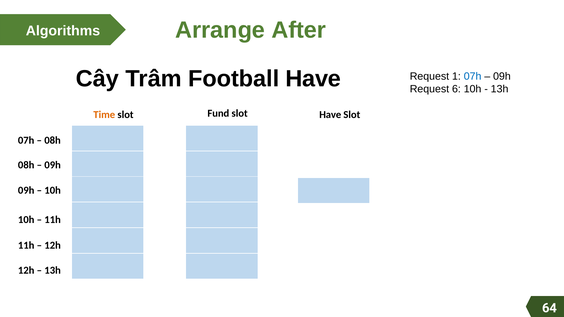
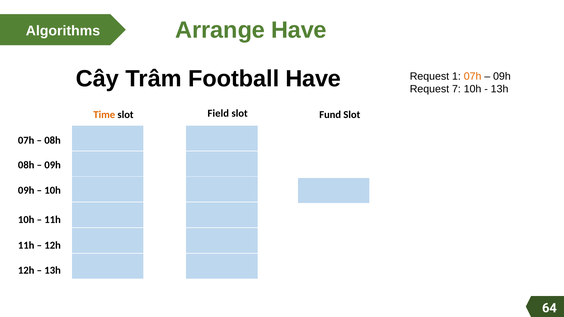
Arrange After: After -> Have
07h at (473, 76) colour: blue -> orange
6: 6 -> 7
Fund: Fund -> Field
slot Have: Have -> Fund
